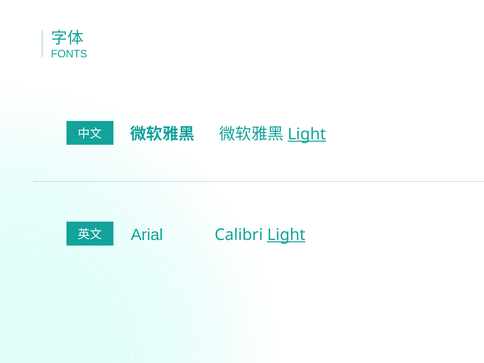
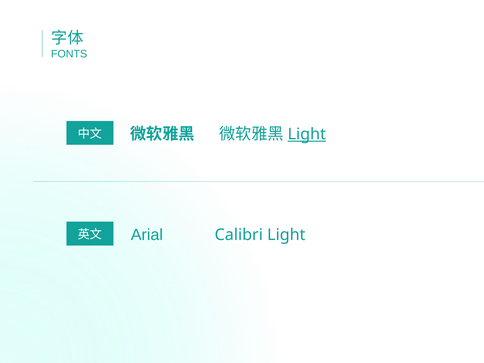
Light at (286, 235) underline: present -> none
